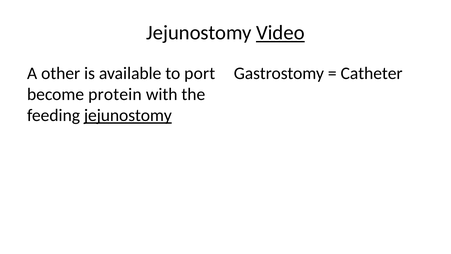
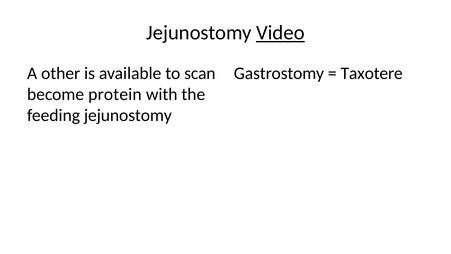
port: port -> scan
Catheter: Catheter -> Taxotere
jejunostomy at (128, 115) underline: present -> none
